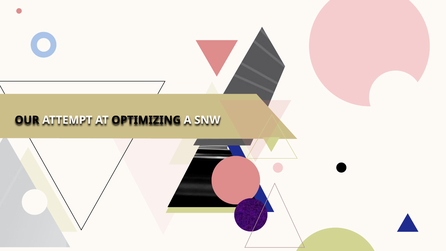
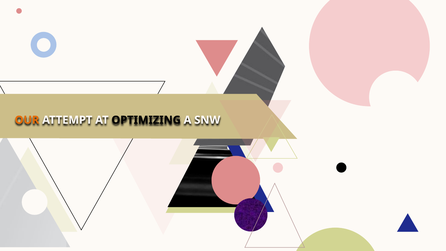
OUR colour: black -> orange
